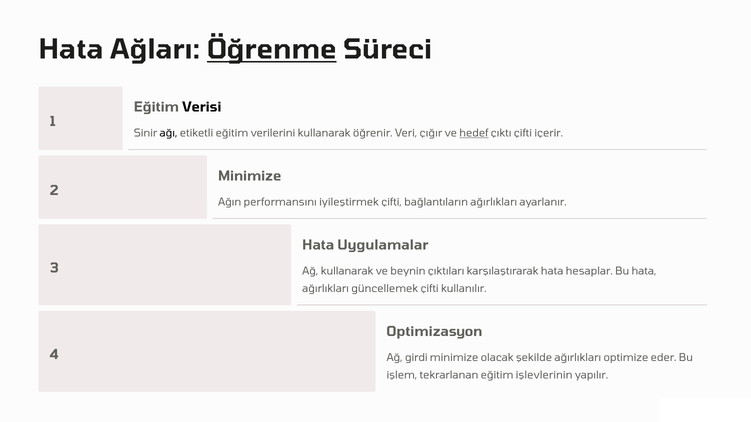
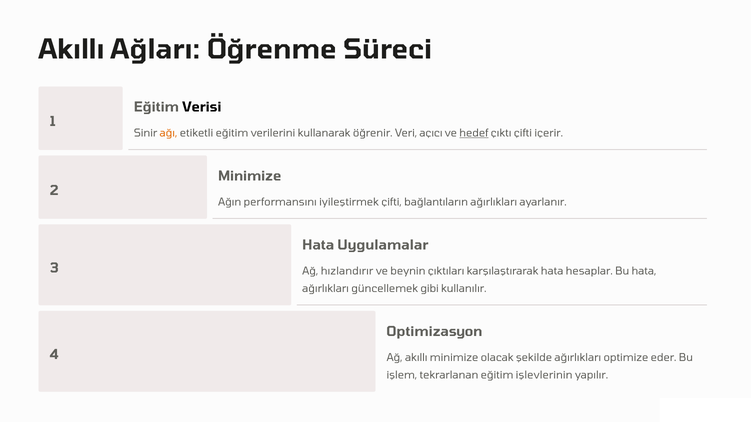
Hata at (71, 50): Hata -> Akıllı
Öğrenme underline: present -> none
ağı colour: black -> orange
çığır: çığır -> açıcı
Ağ kullanarak: kullanarak -> hızlandırır
güncellemek çifti: çifti -> gibi
Ağ girdi: girdi -> akıllı
